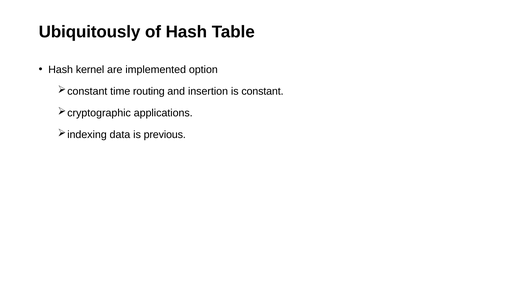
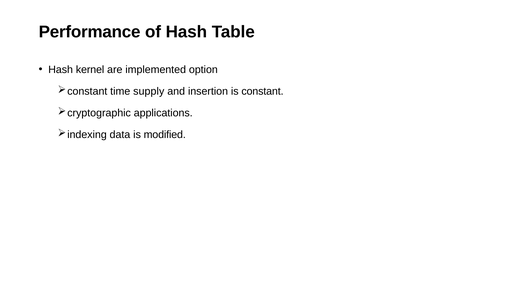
Ubiquitously: Ubiquitously -> Performance
routing: routing -> supply
previous: previous -> modified
